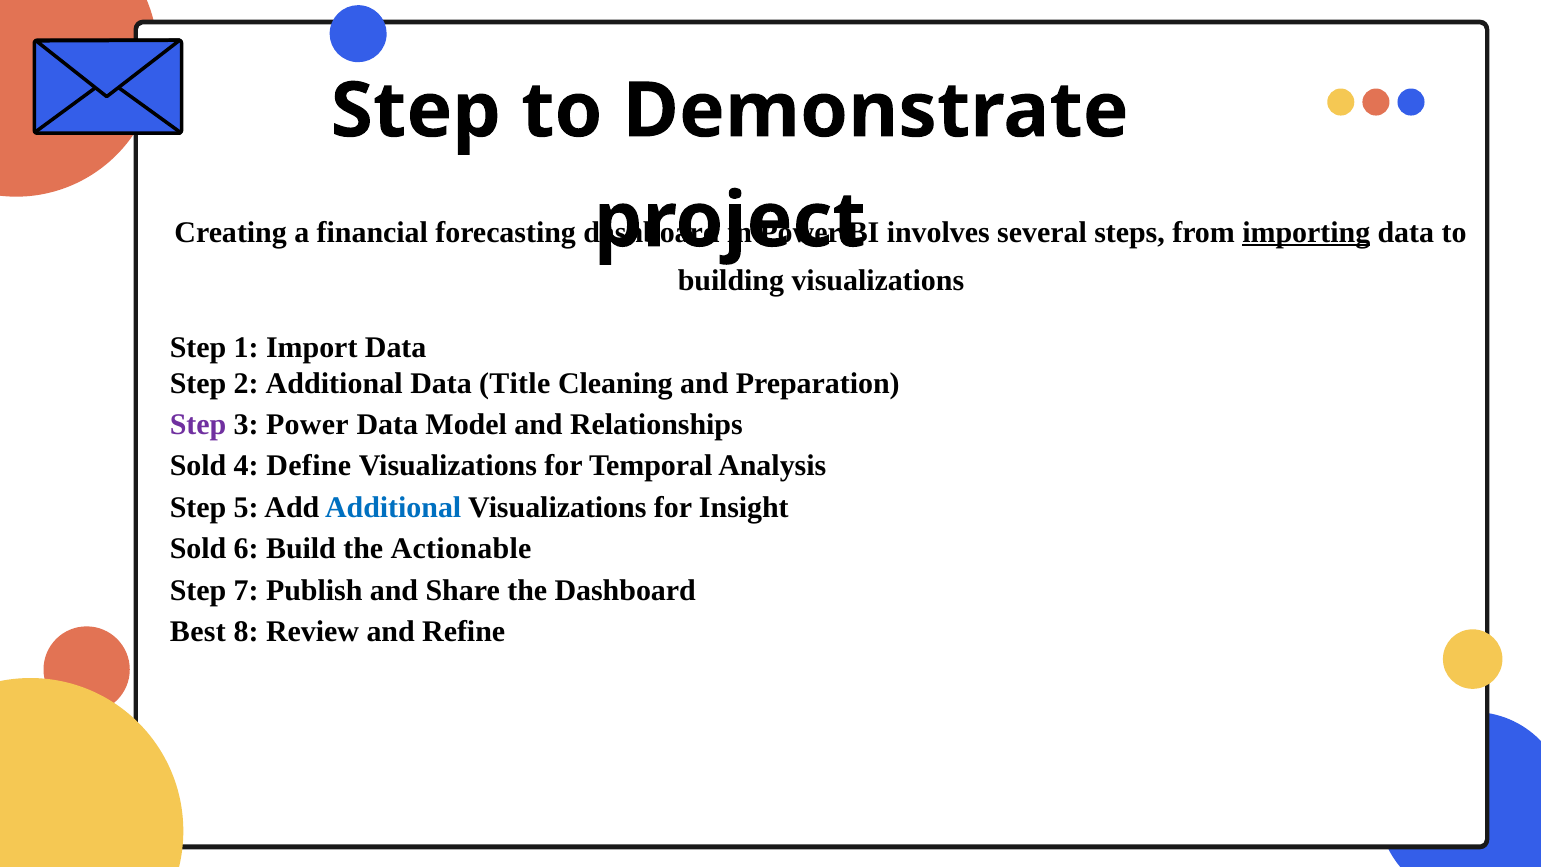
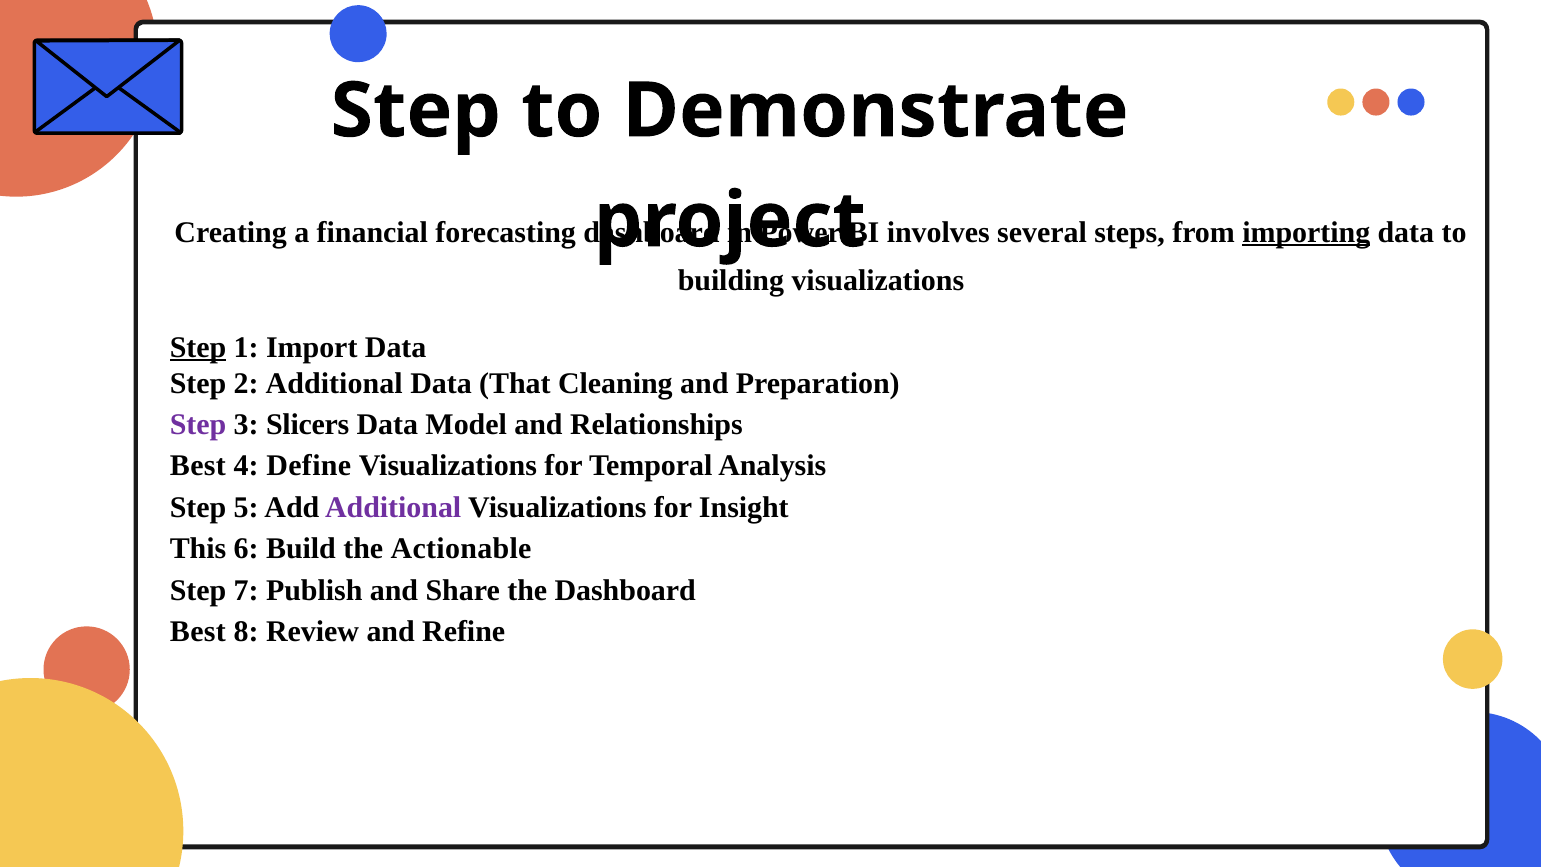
Step at (198, 347) underline: none -> present
Title: Title -> That
3 Power: Power -> Slicers
Sold at (198, 466): Sold -> Best
Additional at (393, 507) colour: blue -> purple
Sold at (198, 549): Sold -> This
